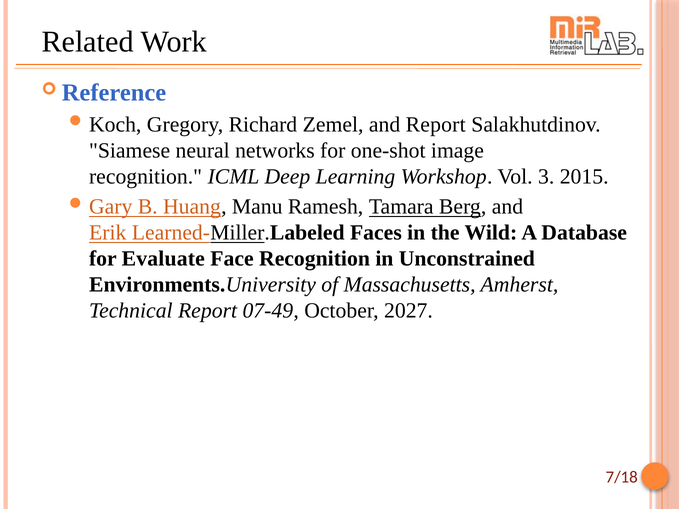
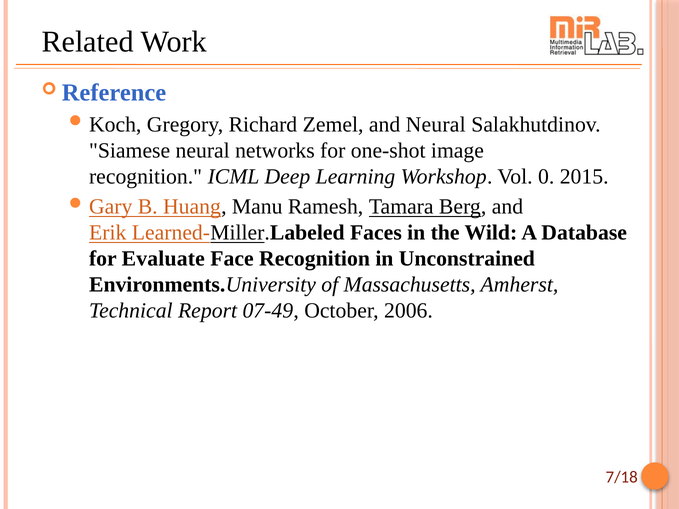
and Report: Report -> Neural
3: 3 -> 0
2027: 2027 -> 2006
